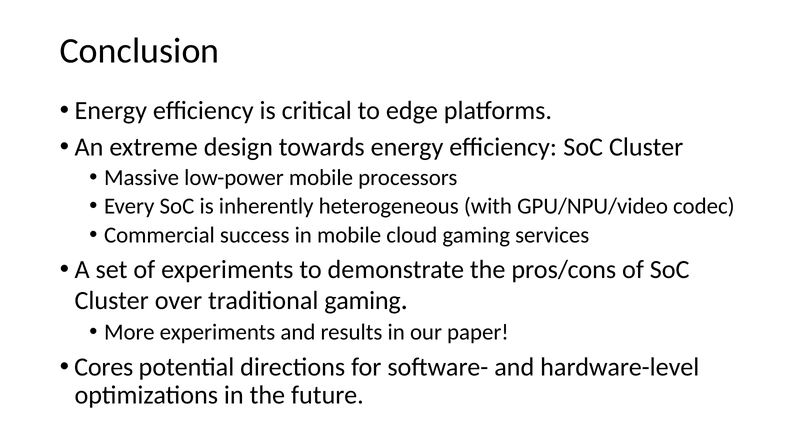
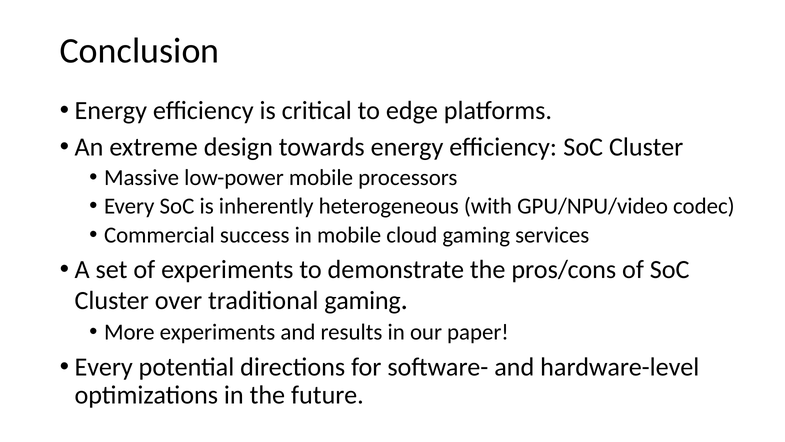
Cores at (104, 366): Cores -> Every
